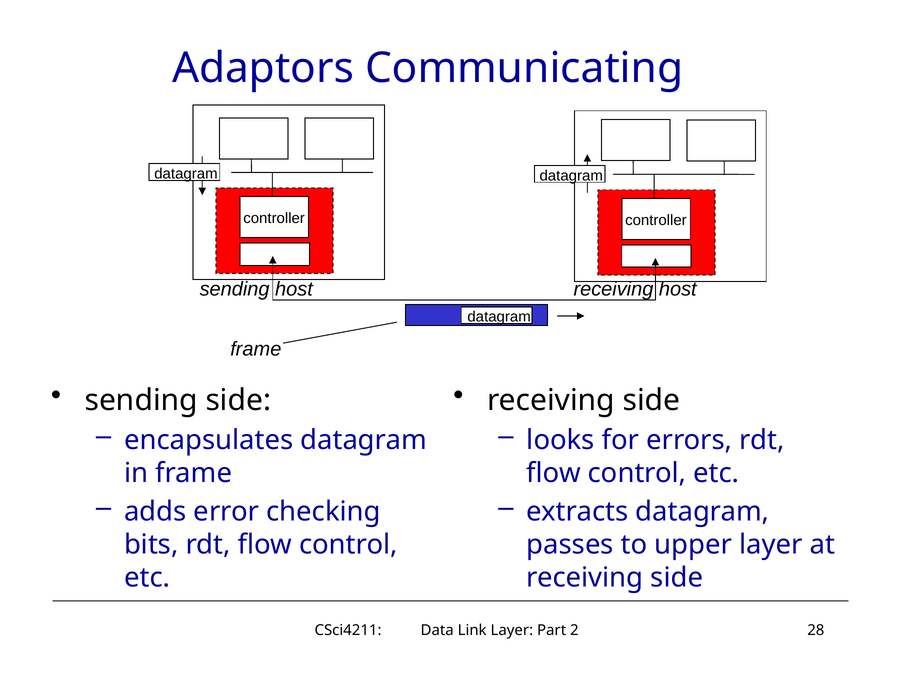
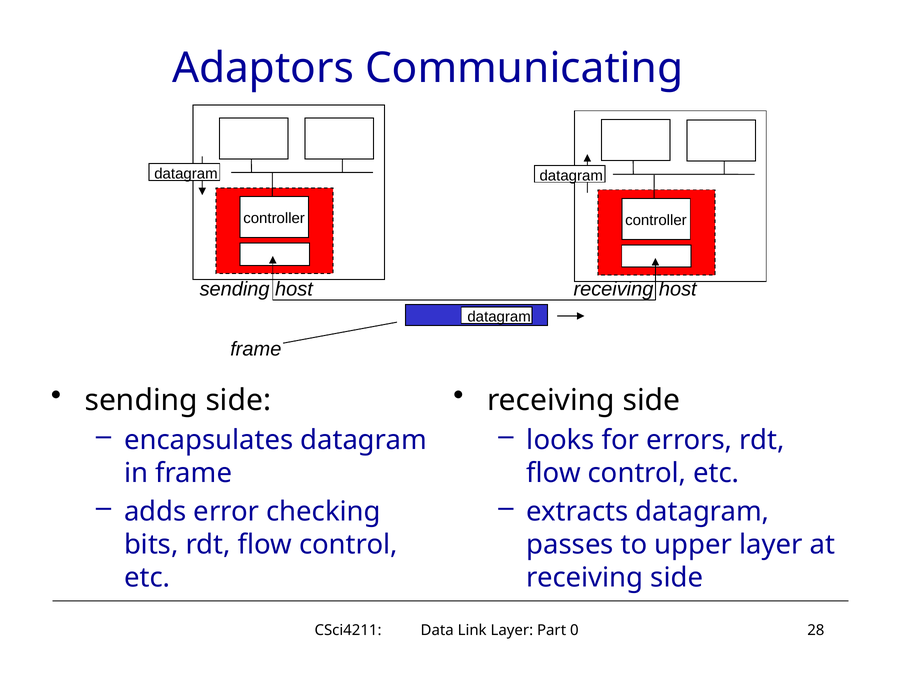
2: 2 -> 0
